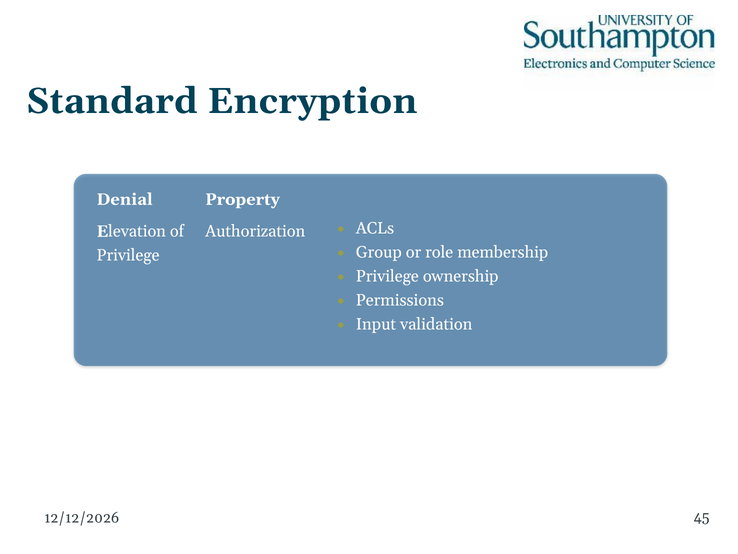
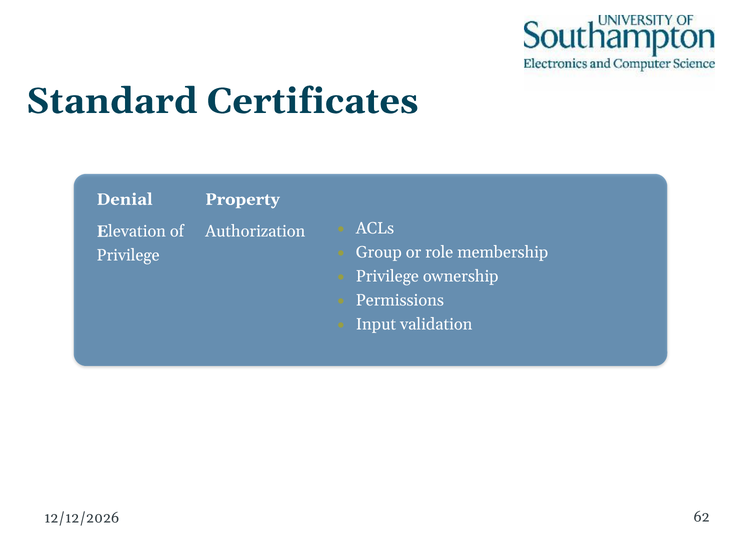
Encryption: Encryption -> Certificates
45: 45 -> 62
